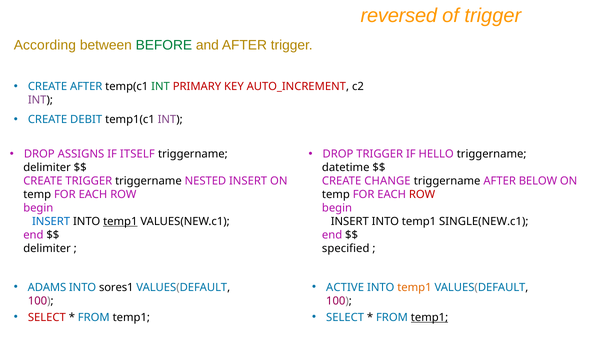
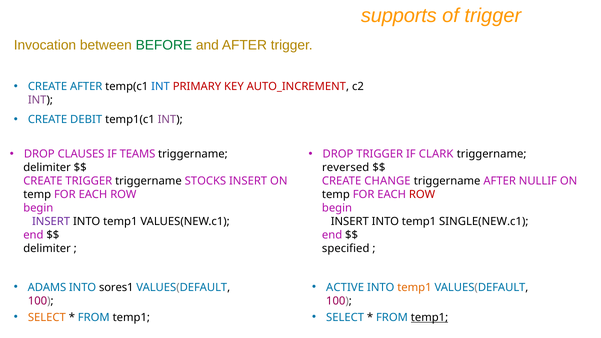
reversed: reversed -> supports
According: According -> Invocation
INT at (161, 86) colour: green -> blue
ASSIGNS: ASSIGNS -> CLAUSES
ITSELF: ITSELF -> TEAMS
HELLO: HELLO -> CLARK
datetime: datetime -> reversed
NESTED: NESTED -> STOCKS
BELOW: BELOW -> NULLIF
INSERT at (51, 222) colour: blue -> purple
temp1 at (120, 222) underline: present -> none
SELECT at (47, 317) colour: red -> orange
